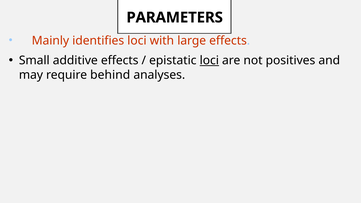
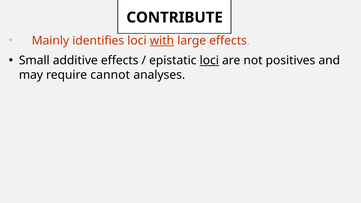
PARAMETERS: PARAMETERS -> CONTRIBUTE
with underline: none -> present
behind: behind -> cannot
